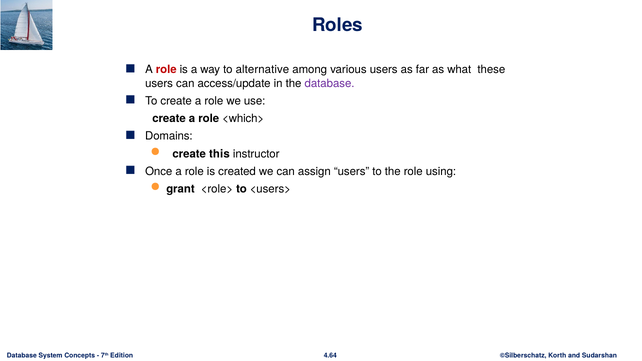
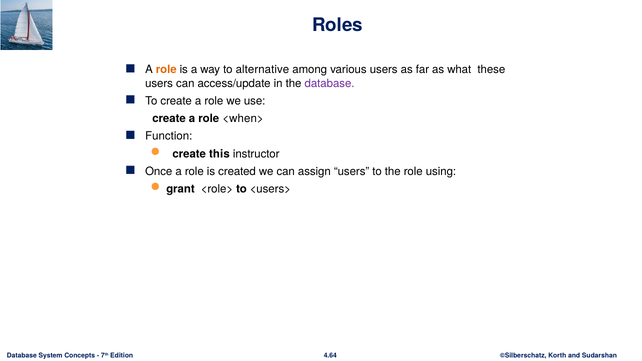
role at (166, 70) colour: red -> orange
<which>: <which> -> <when>
Domains: Domains -> Function
